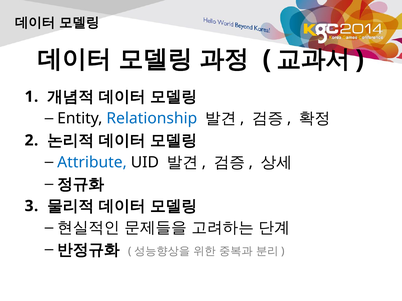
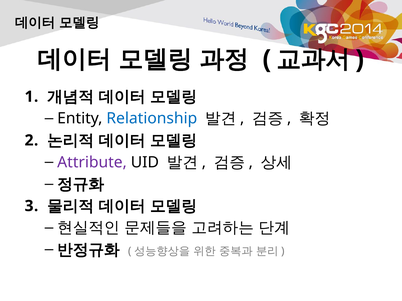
Attribute colour: blue -> purple
